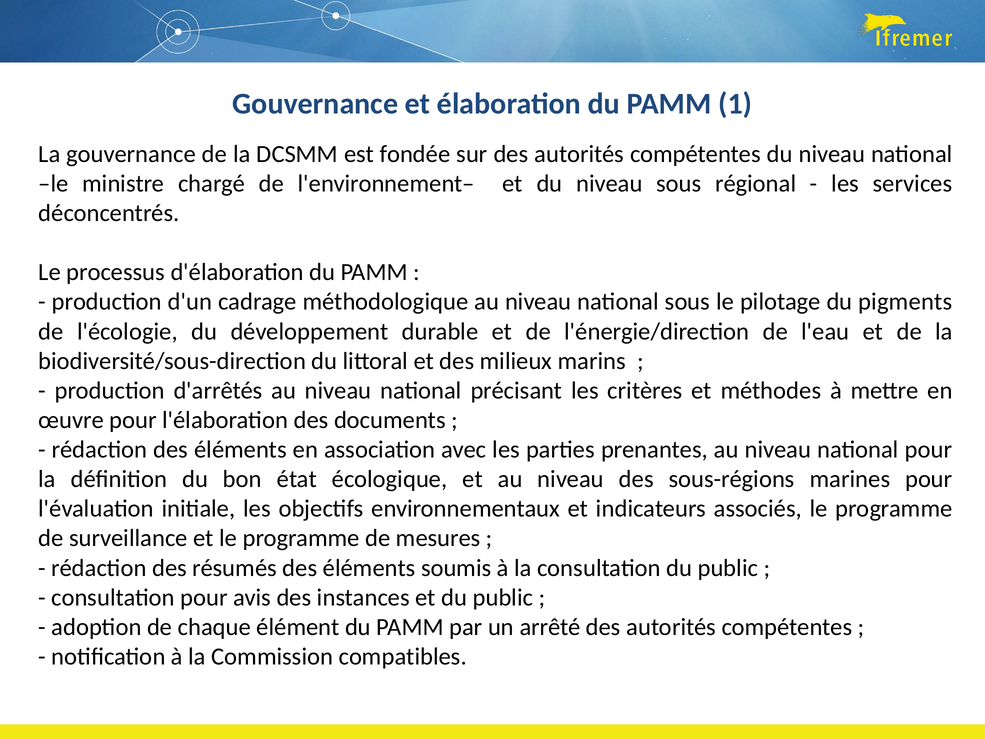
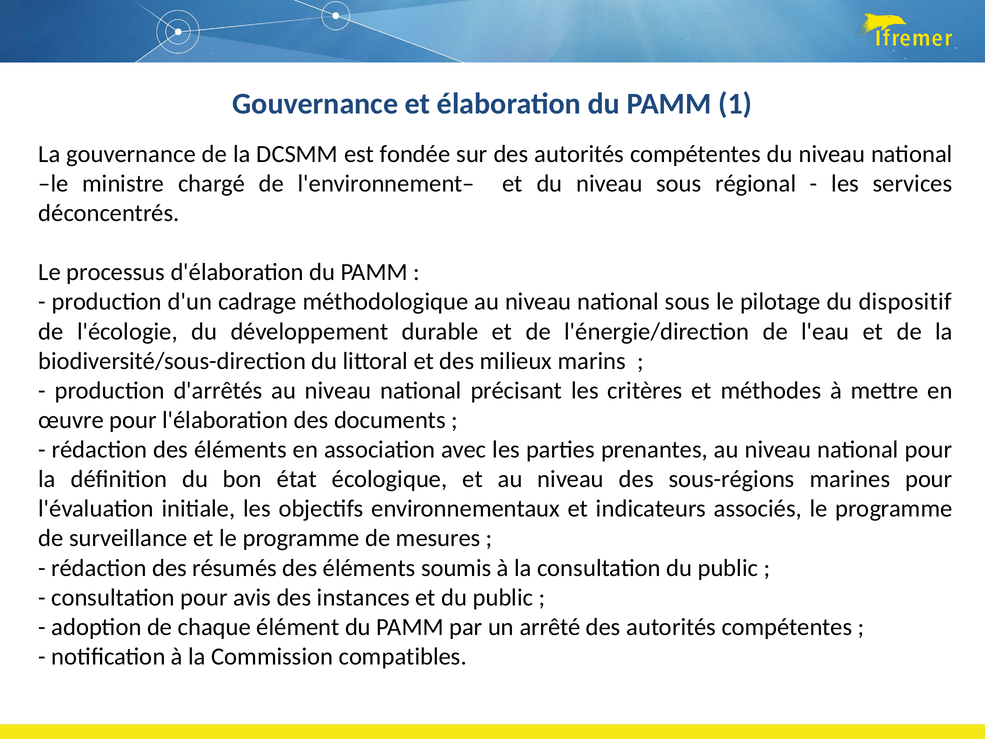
pigments: pigments -> dispositif
